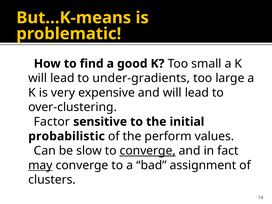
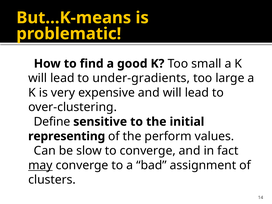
Factor: Factor -> Define
probabilistic: probabilistic -> representing
converge at (148, 151) underline: present -> none
